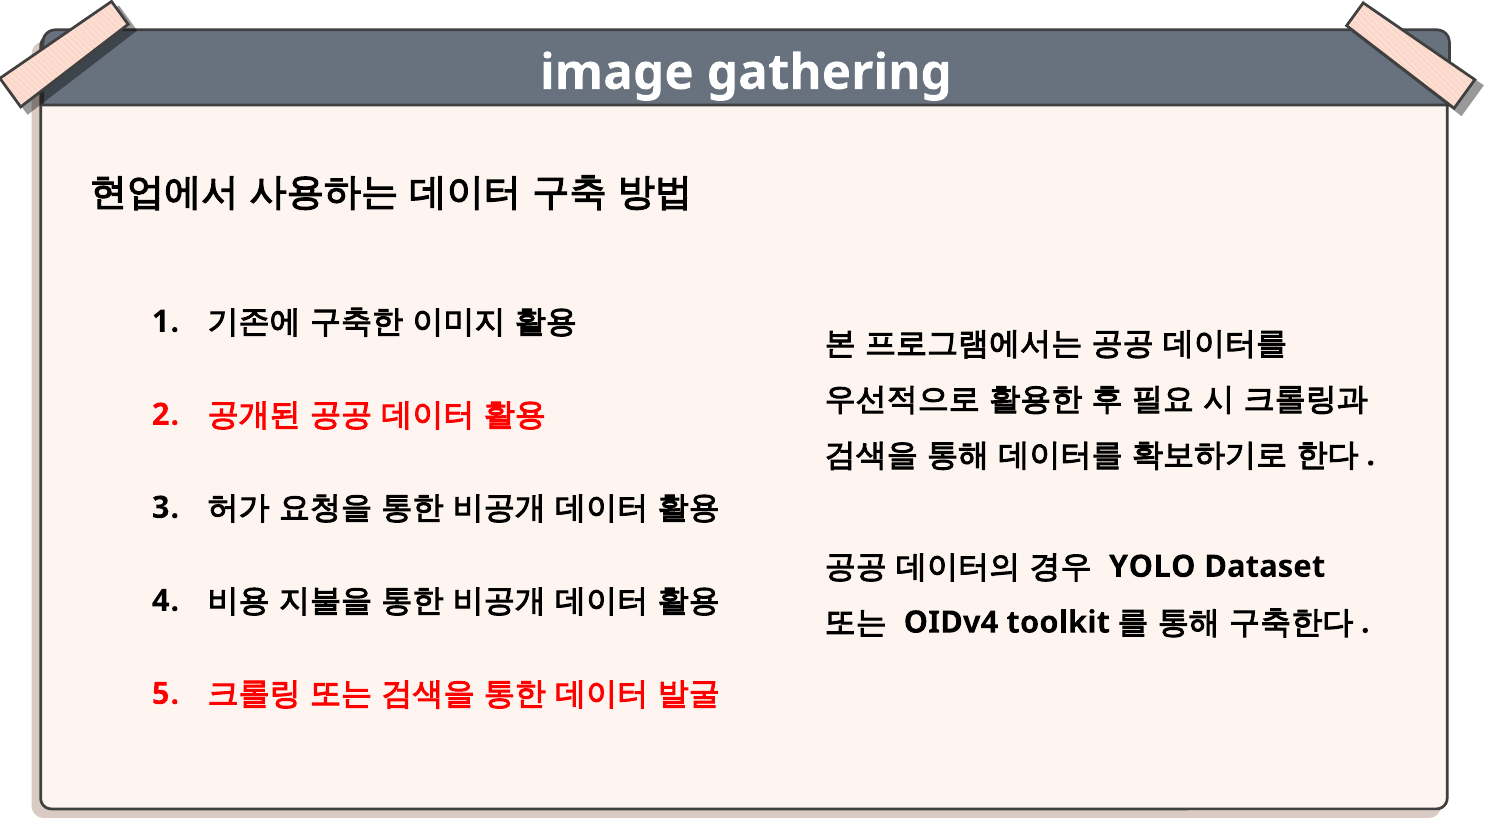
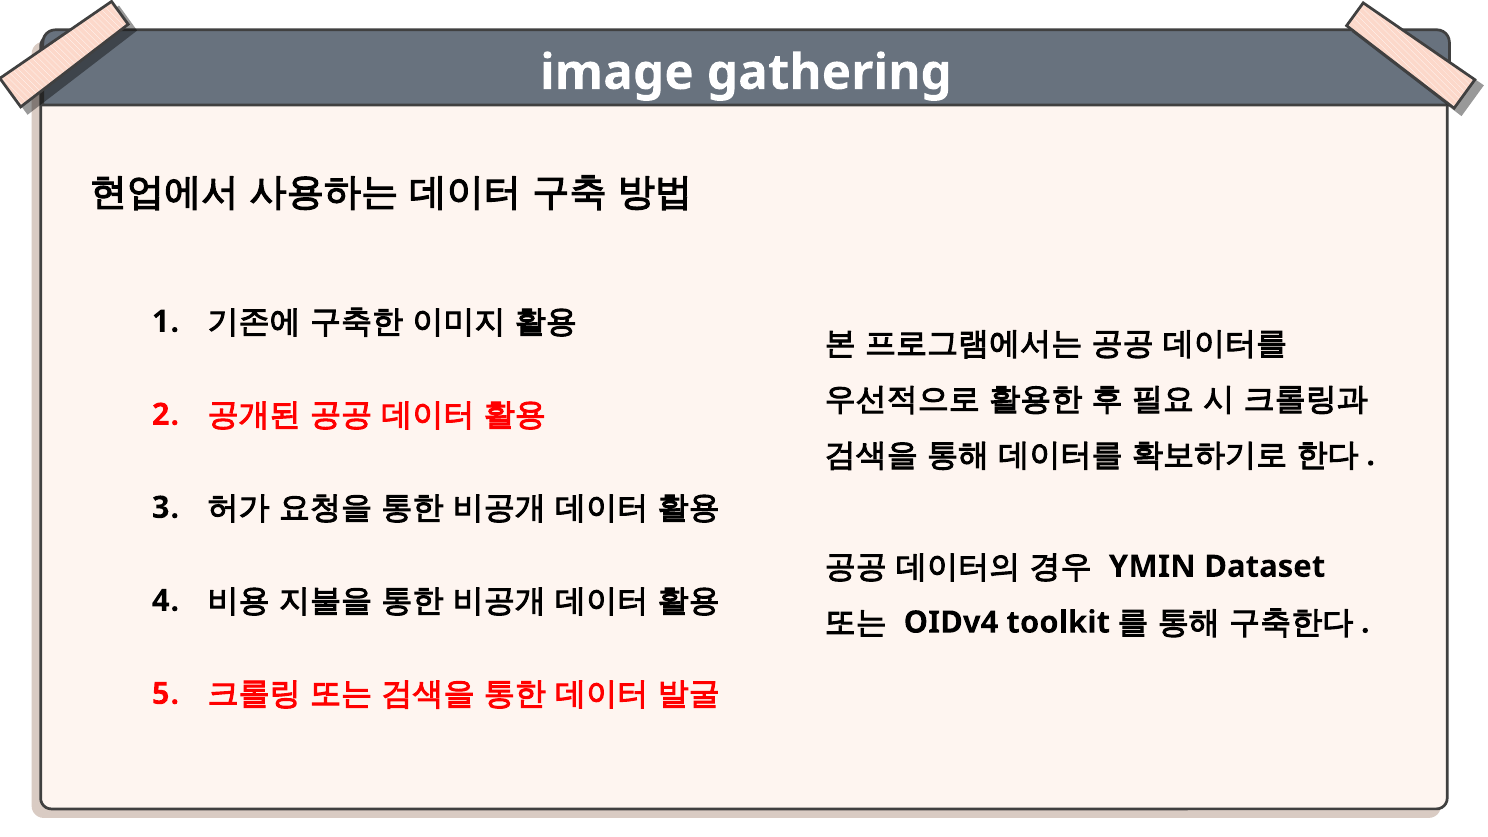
YOLO: YOLO -> YMIN
